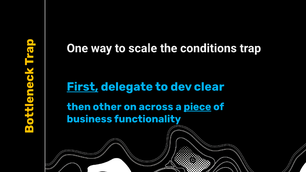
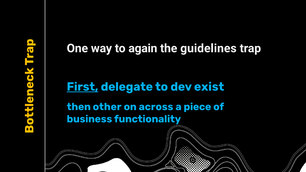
scale: scale -> again
conditions: conditions -> guidelines
clear: clear -> exist
piece underline: present -> none
